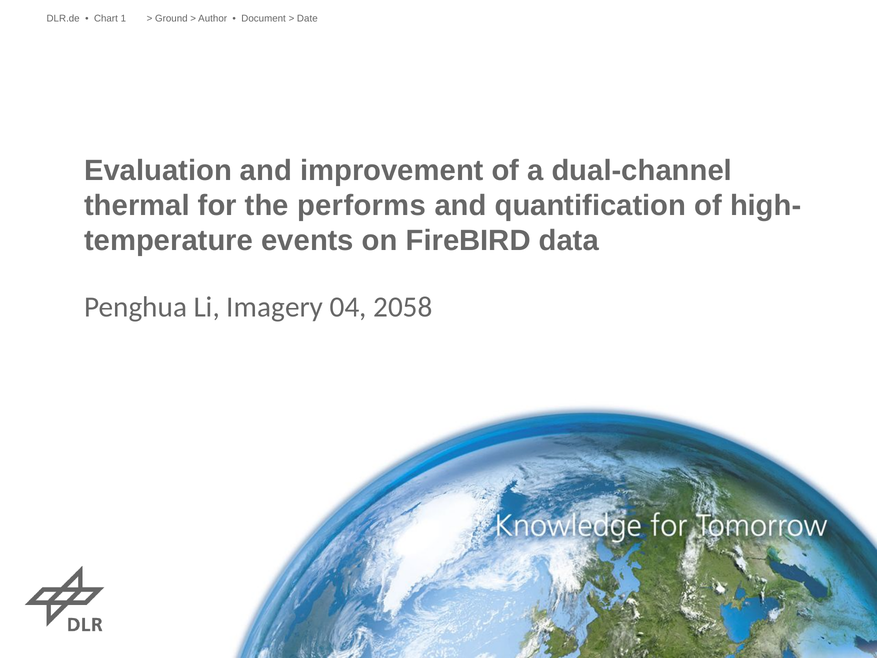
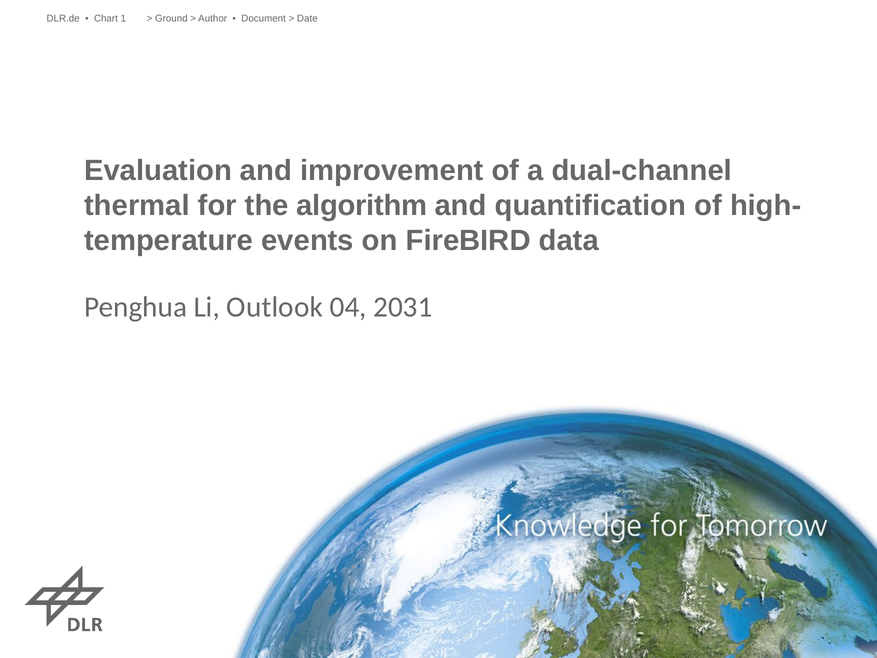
performs: performs -> algorithm
Imagery: Imagery -> Outlook
2058: 2058 -> 2031
